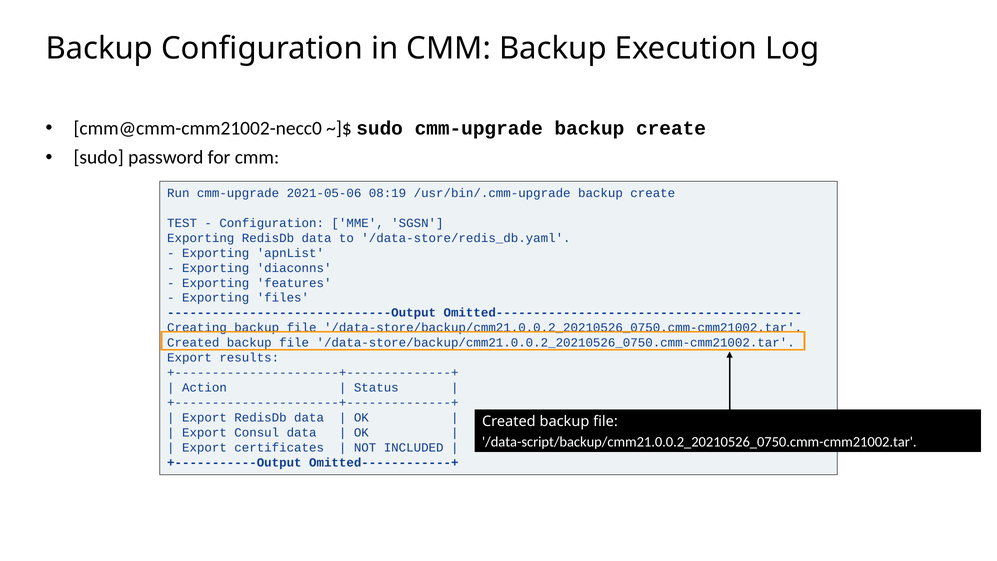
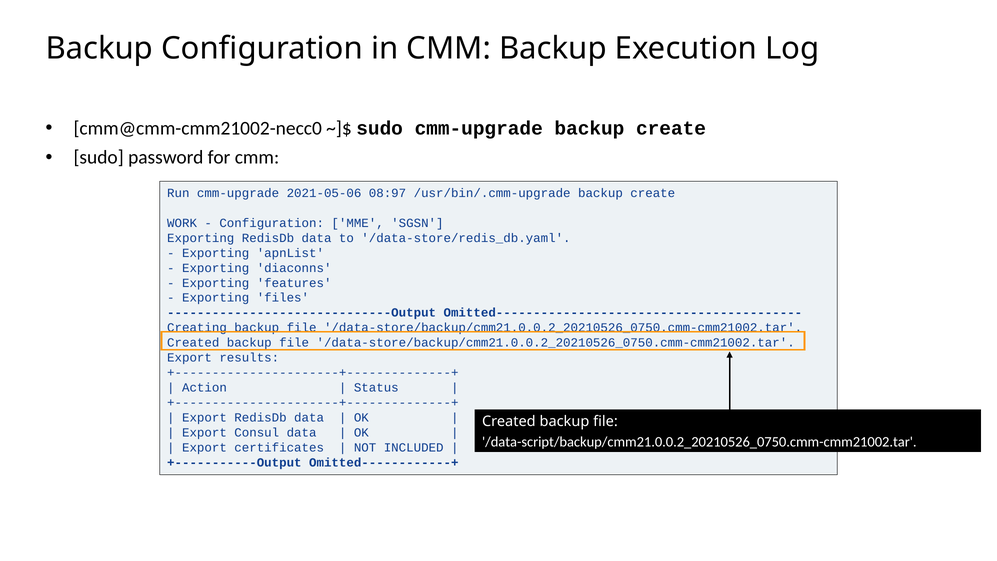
08:19: 08:19 -> 08:97
TEST: TEST -> WORK
